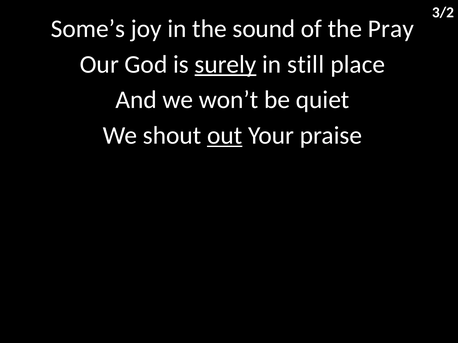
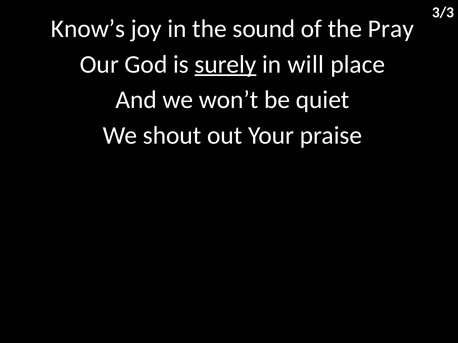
3/2: 3/2 -> 3/3
Some’s: Some’s -> Know’s
still: still -> will
out underline: present -> none
